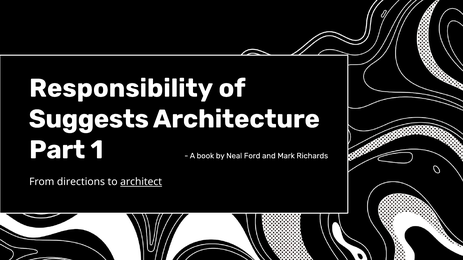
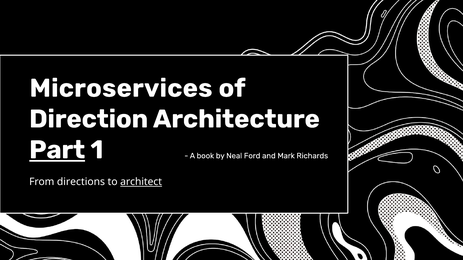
Responsibility: Responsibility -> Microservices
Suggests: Suggests -> Direction
Part underline: none -> present
